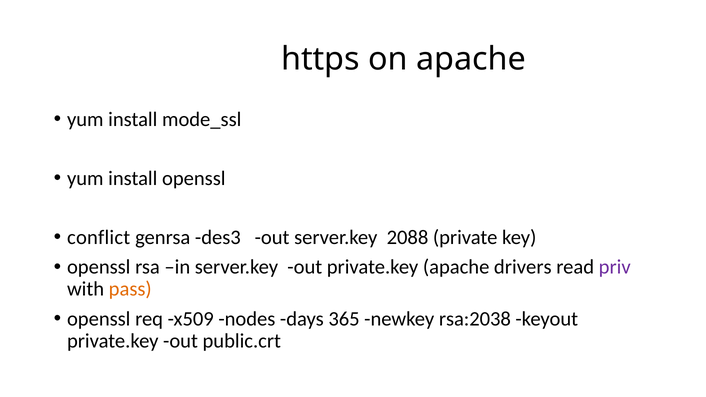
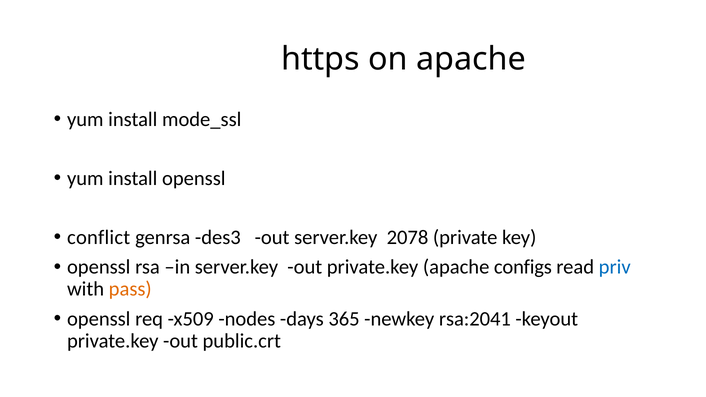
2088: 2088 -> 2078
drivers: drivers -> configs
priv colour: purple -> blue
rsa:2038: rsa:2038 -> rsa:2041
